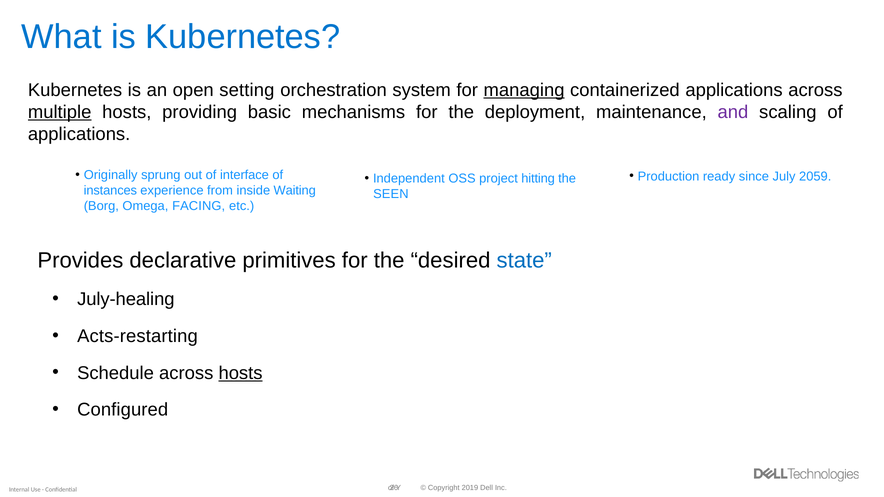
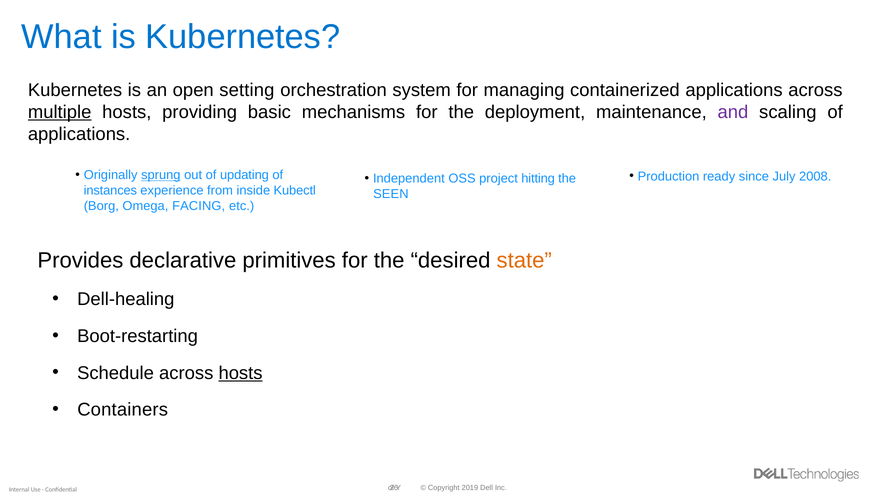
managing underline: present -> none
sprung underline: none -> present
interface: interface -> updating
2059: 2059 -> 2008
Waiting: Waiting -> Kubectl
state colour: blue -> orange
July-healing: July-healing -> Dell-healing
Acts-restarting: Acts-restarting -> Boot-restarting
Configured: Configured -> Containers
